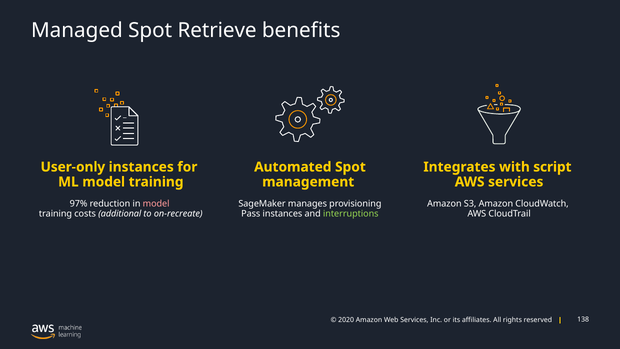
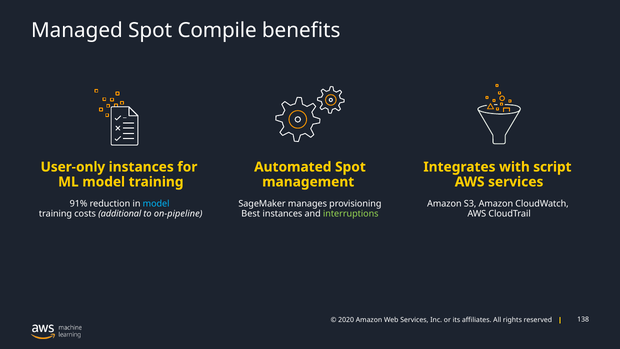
Retrieve: Retrieve -> Compile
97%: 97% -> 91%
model at (156, 204) colour: pink -> light blue
on-recreate: on-recreate -> on-pipeline
Pass: Pass -> Best
